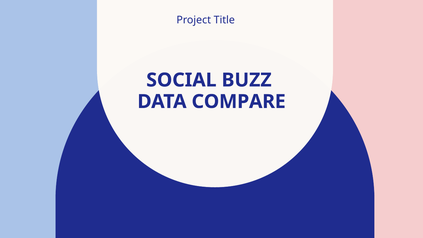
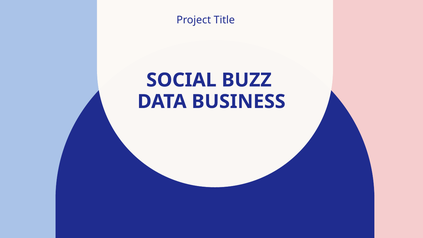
COMPARE: COMPARE -> BUSINESS
